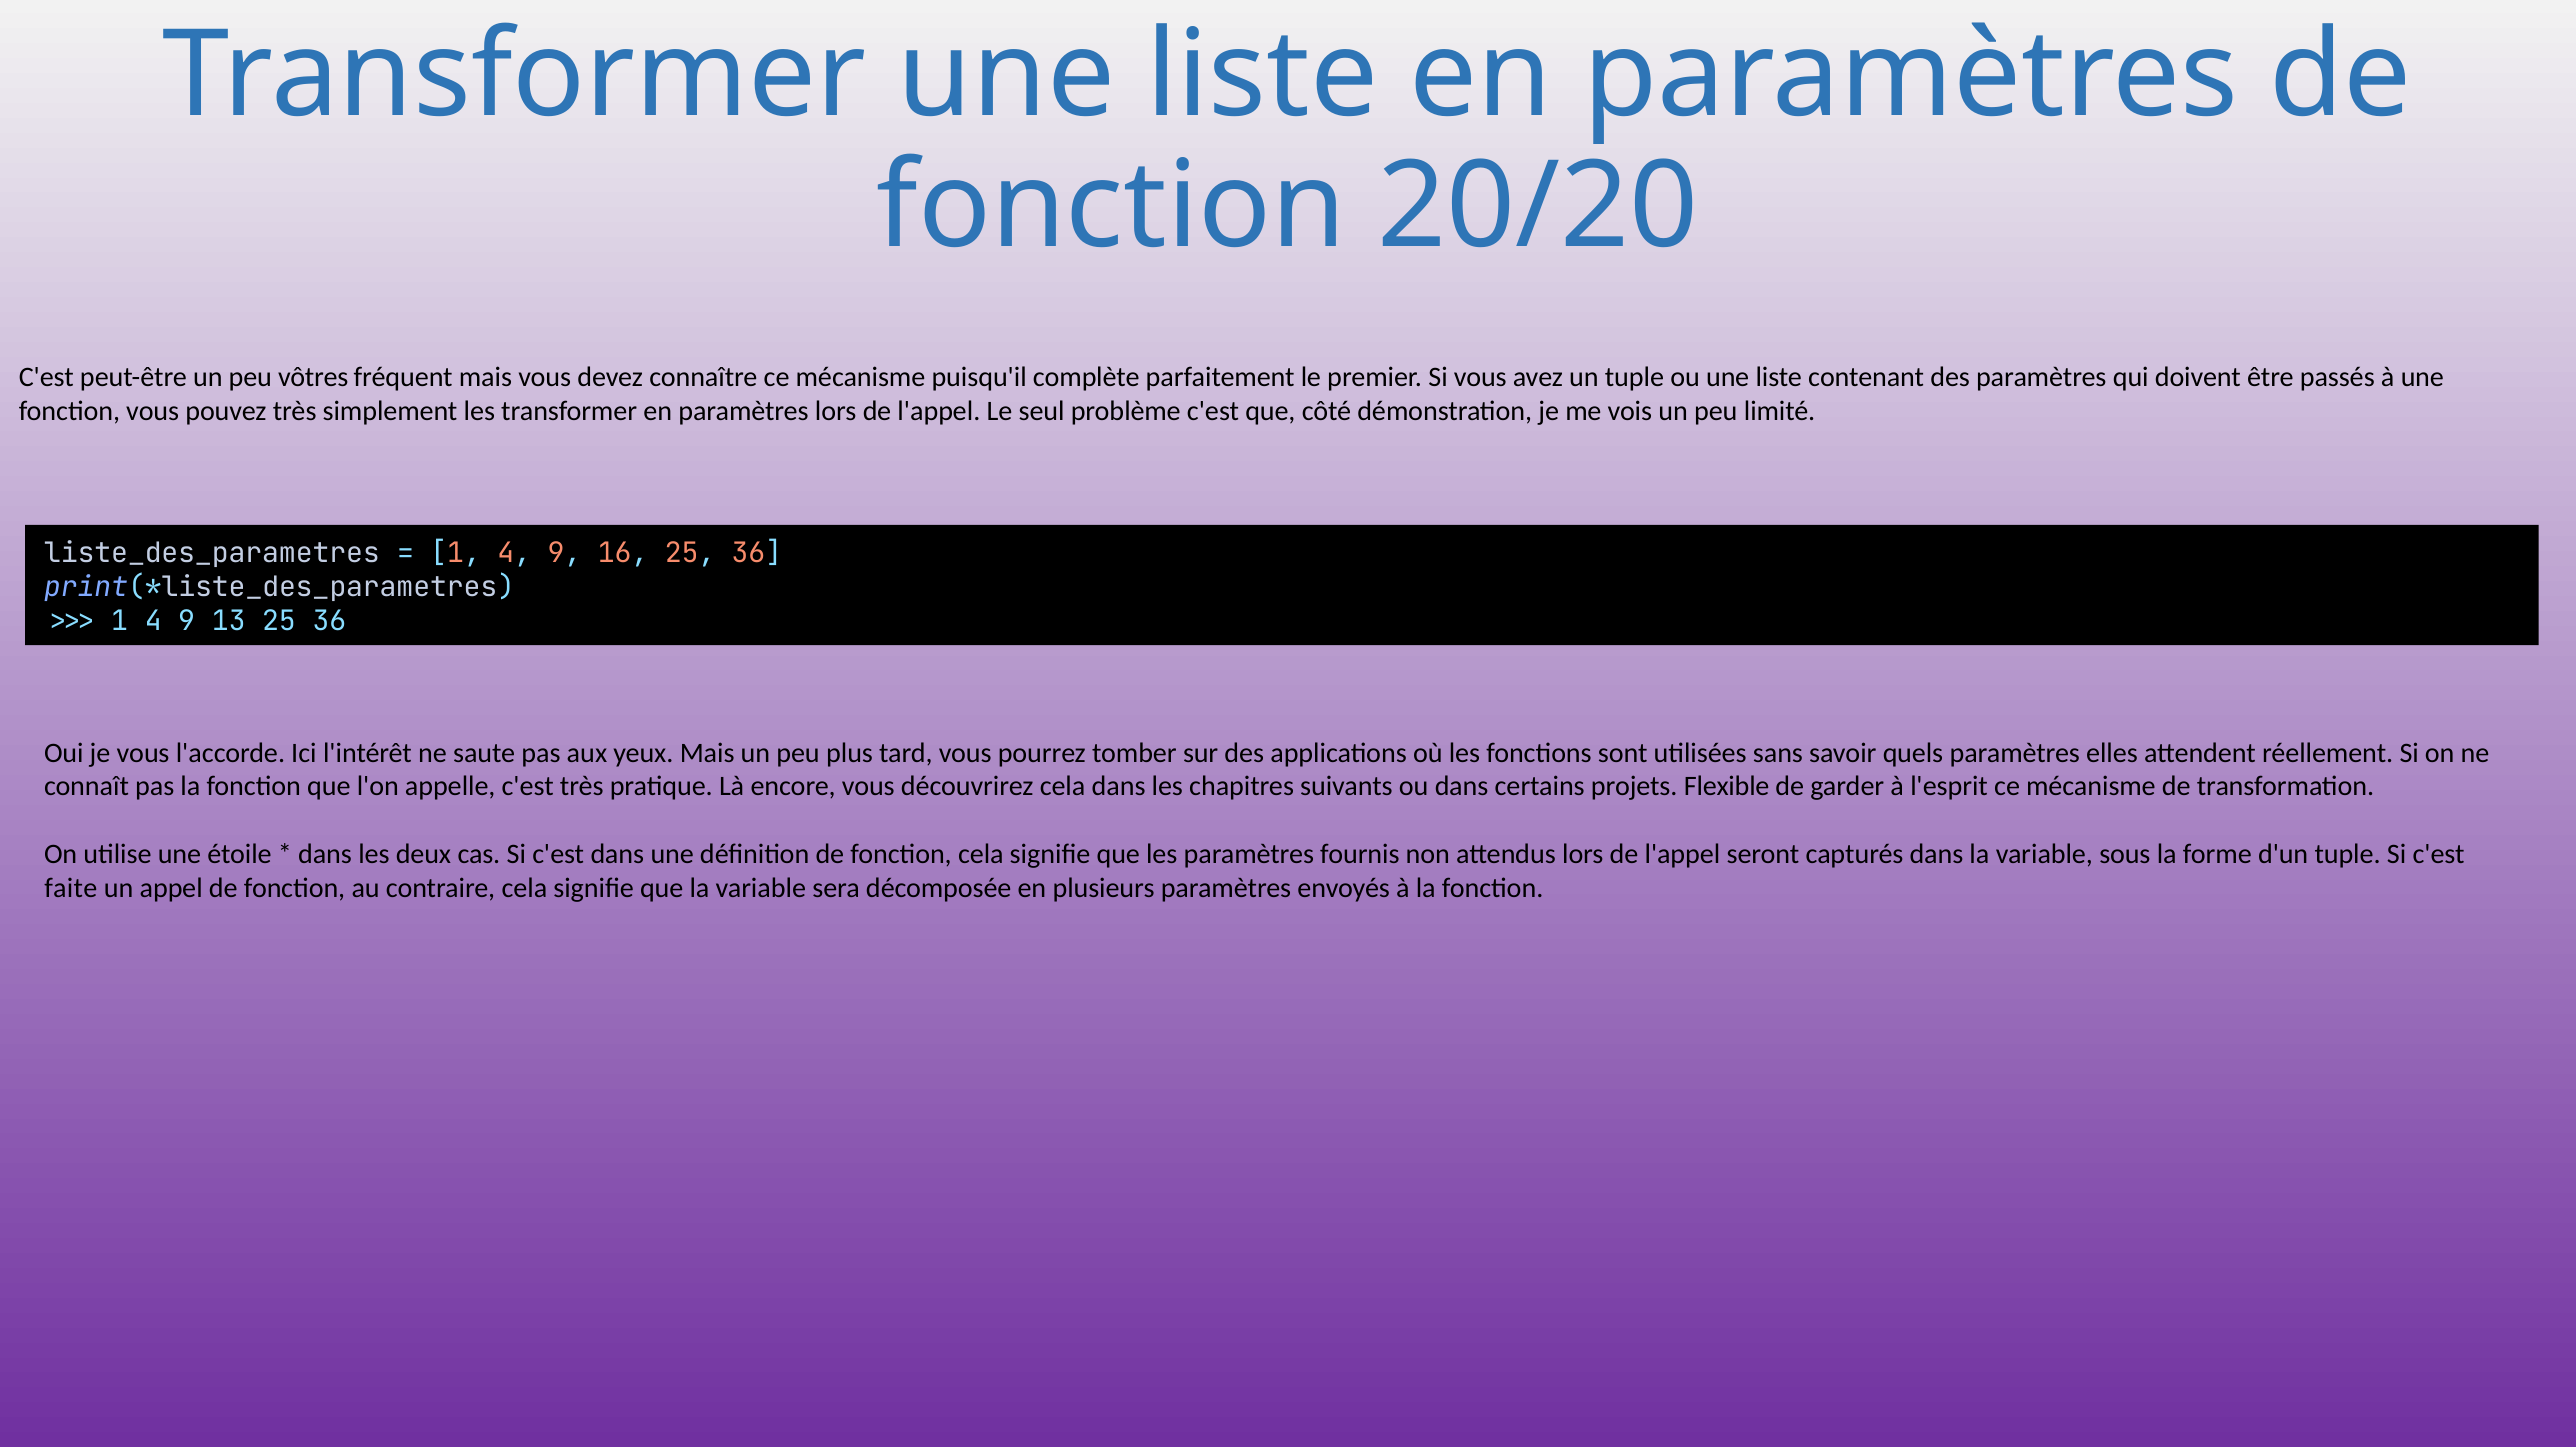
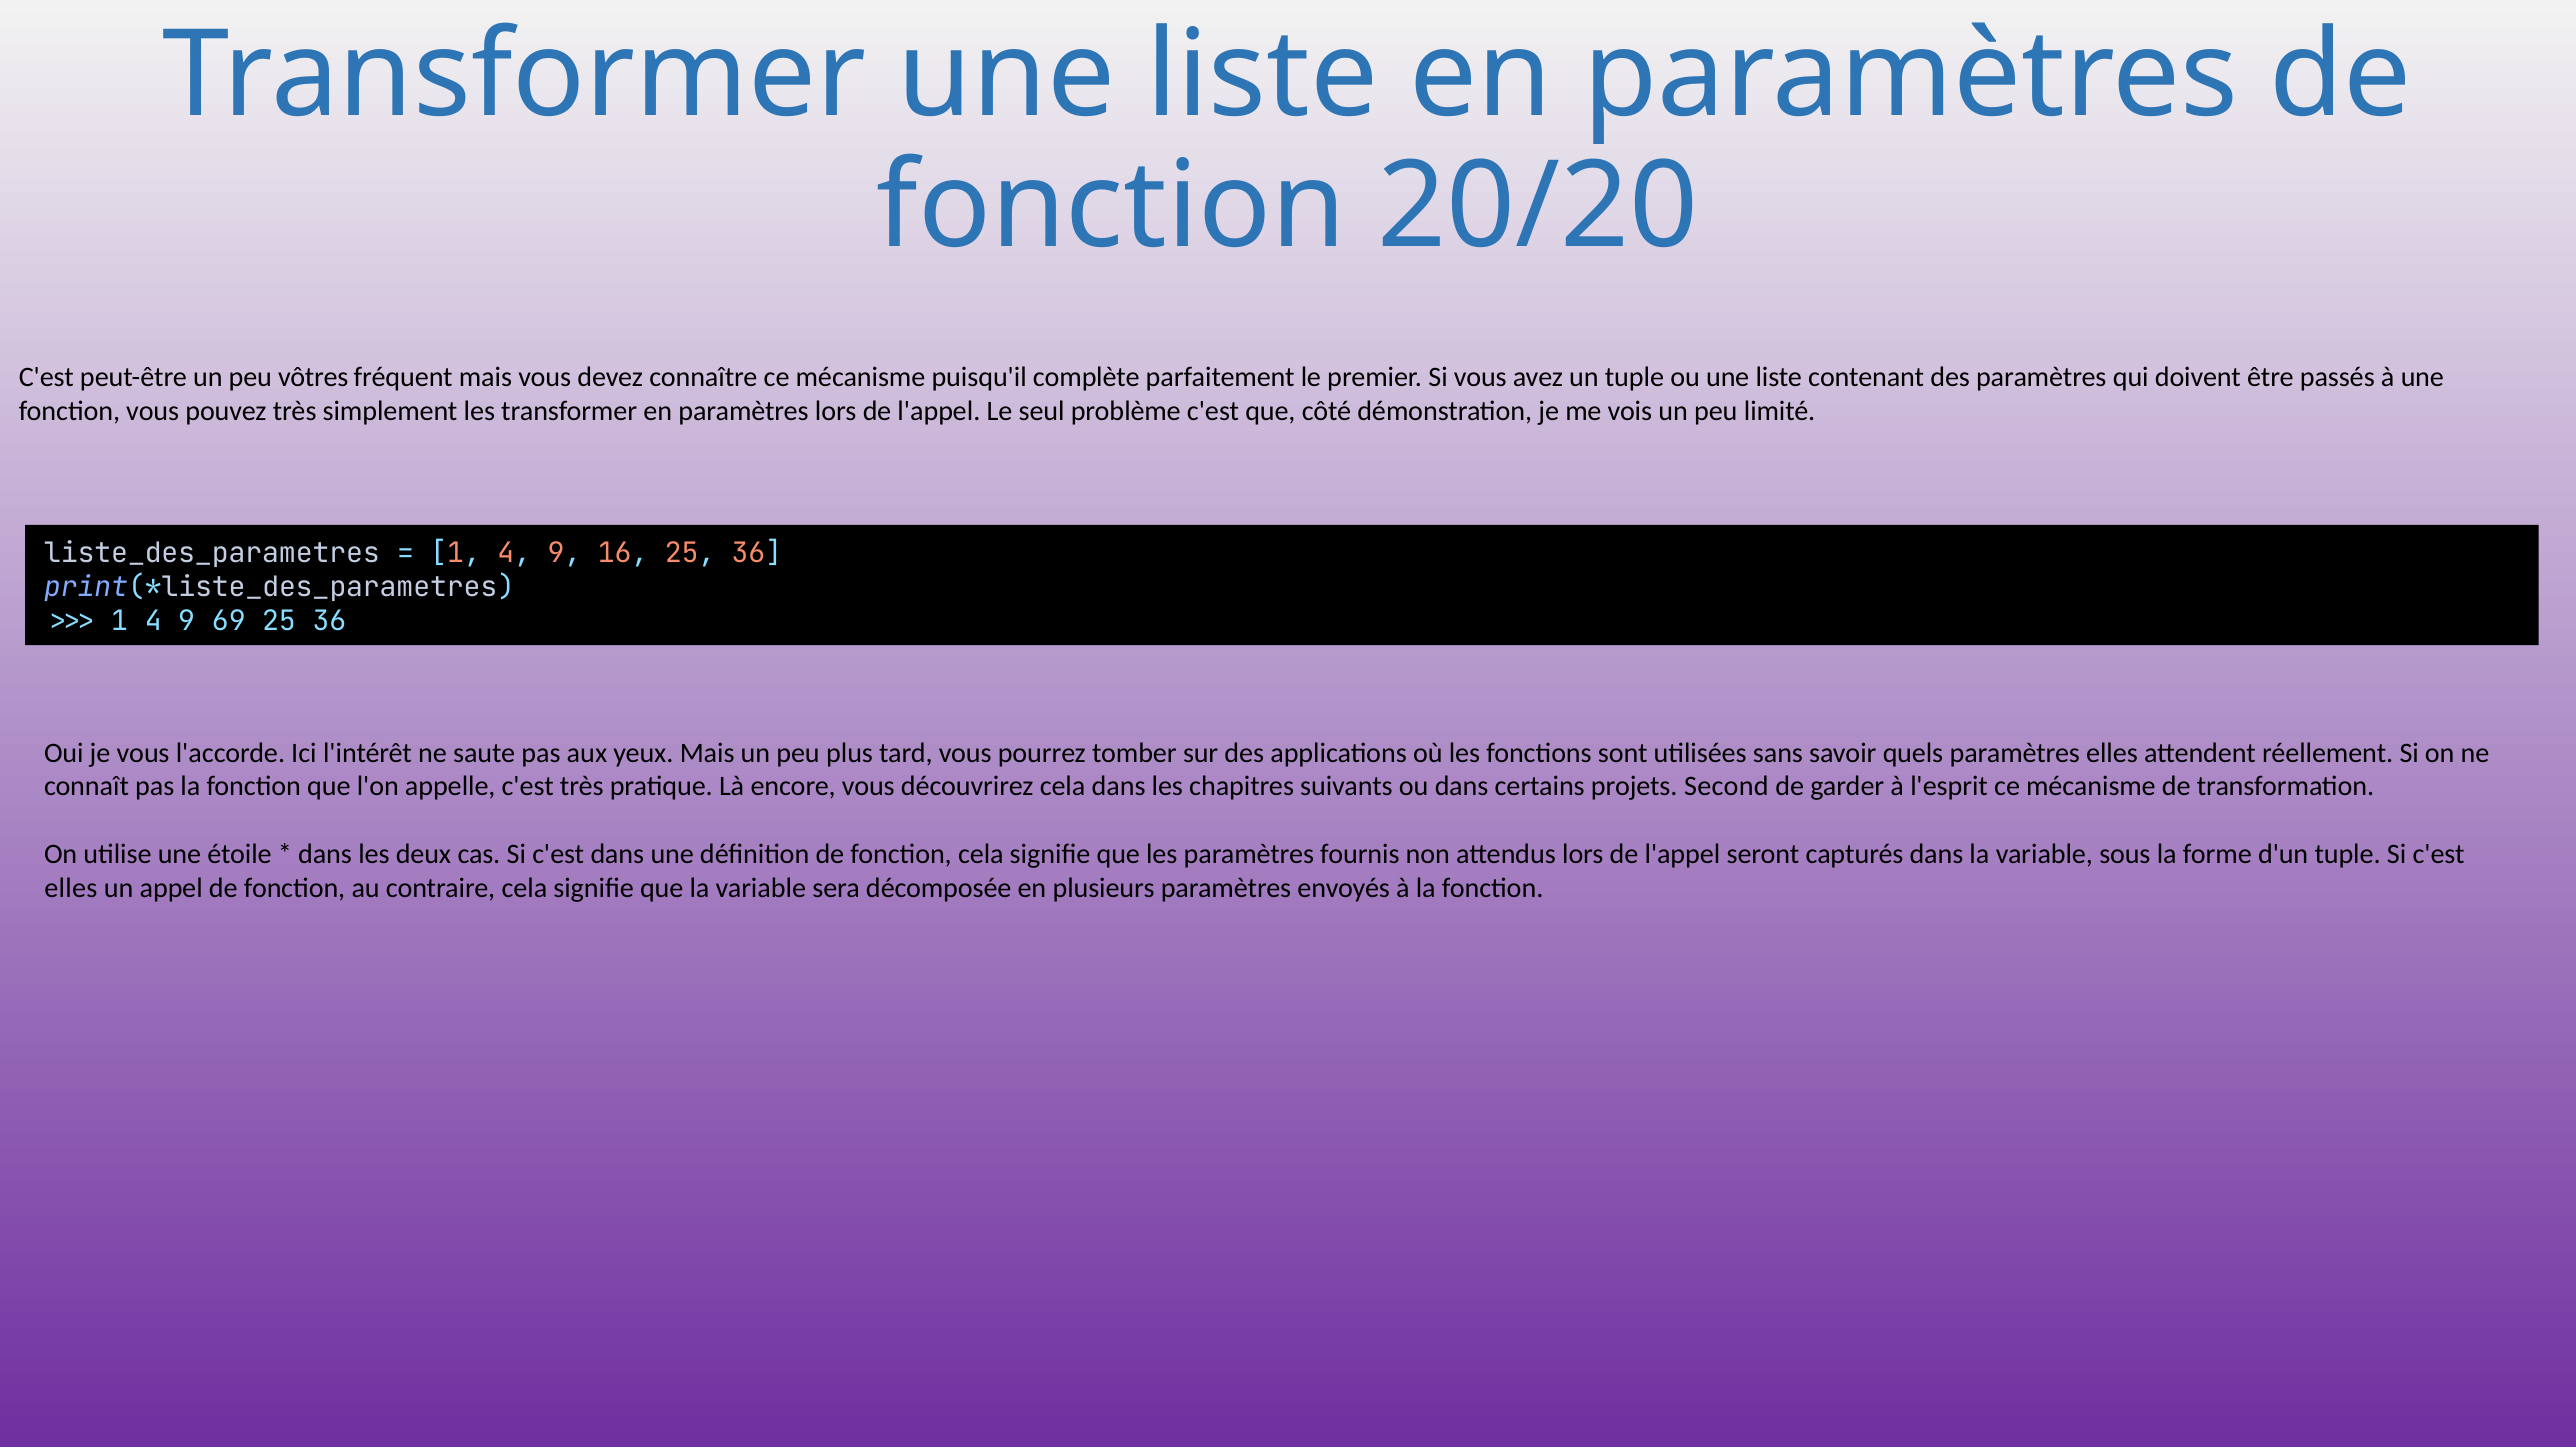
13: 13 -> 69
Flexible: Flexible -> Second
faite at (71, 888): faite -> elles
